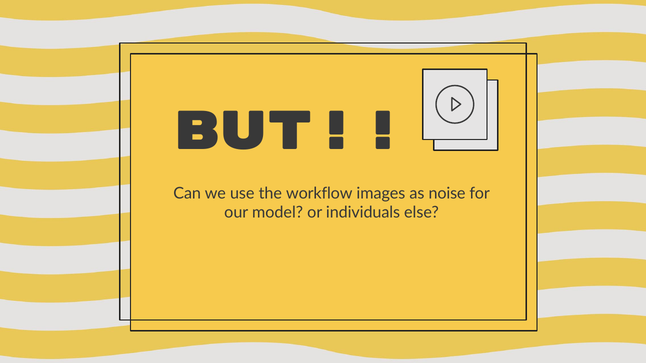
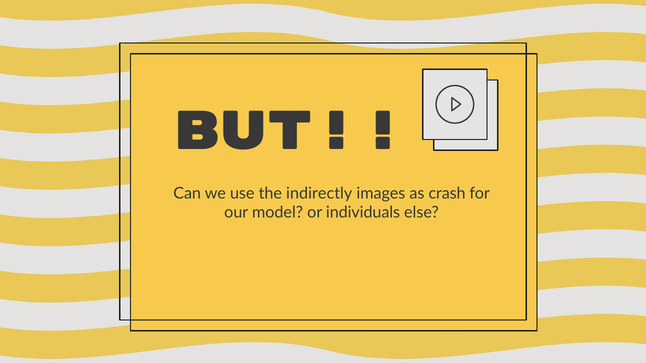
workflow: workflow -> indirectly
noise: noise -> crash
